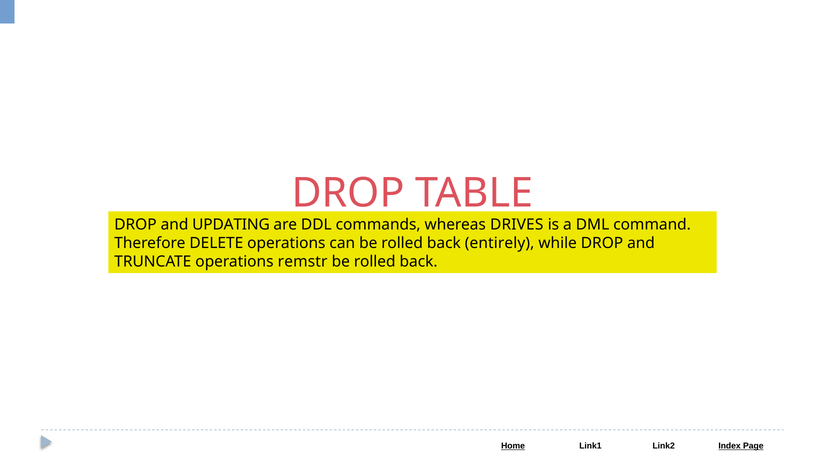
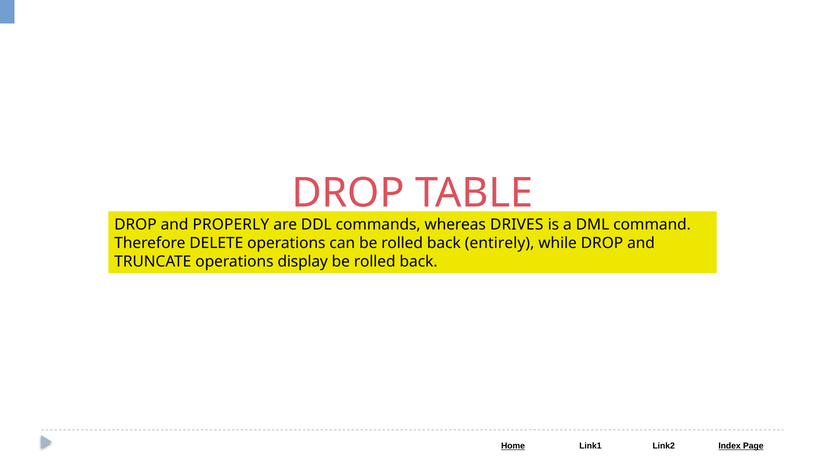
UPDATING: UPDATING -> PROPERLY
remstr: remstr -> display
